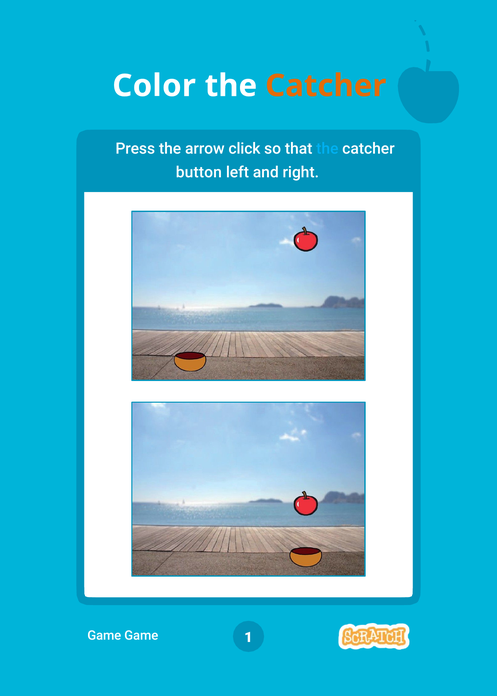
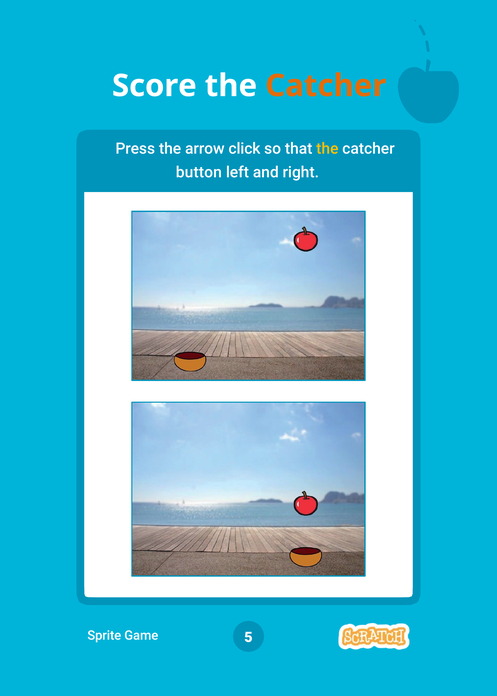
Color: Color -> Score
the at (327, 149) colour: light blue -> yellow
Game at (104, 636): Game -> Sprite
1: 1 -> 5
